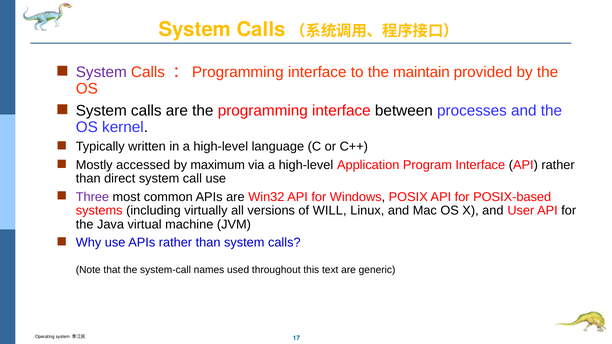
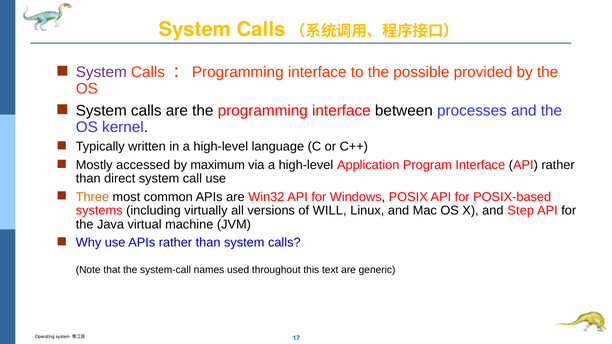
maintain: maintain -> possible
Three colour: purple -> orange
User: User -> Step
